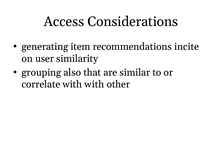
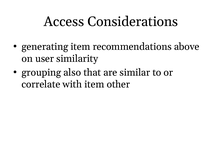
incite: incite -> above
with with: with -> item
